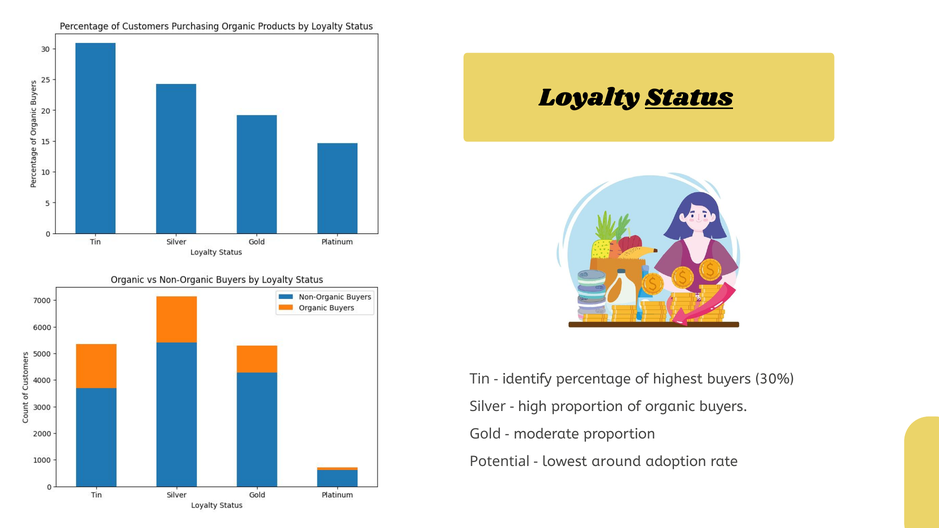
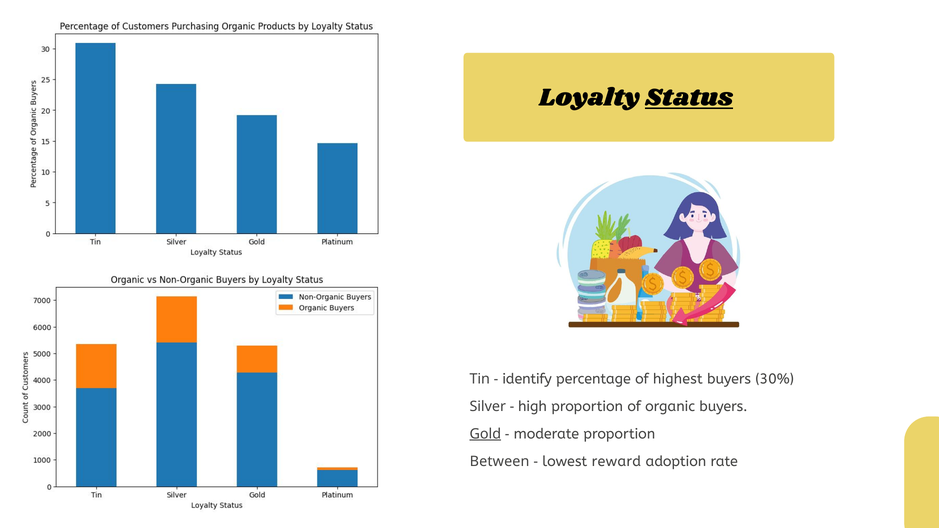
Gold underline: none -> present
Potential: Potential -> Between
around: around -> reward
